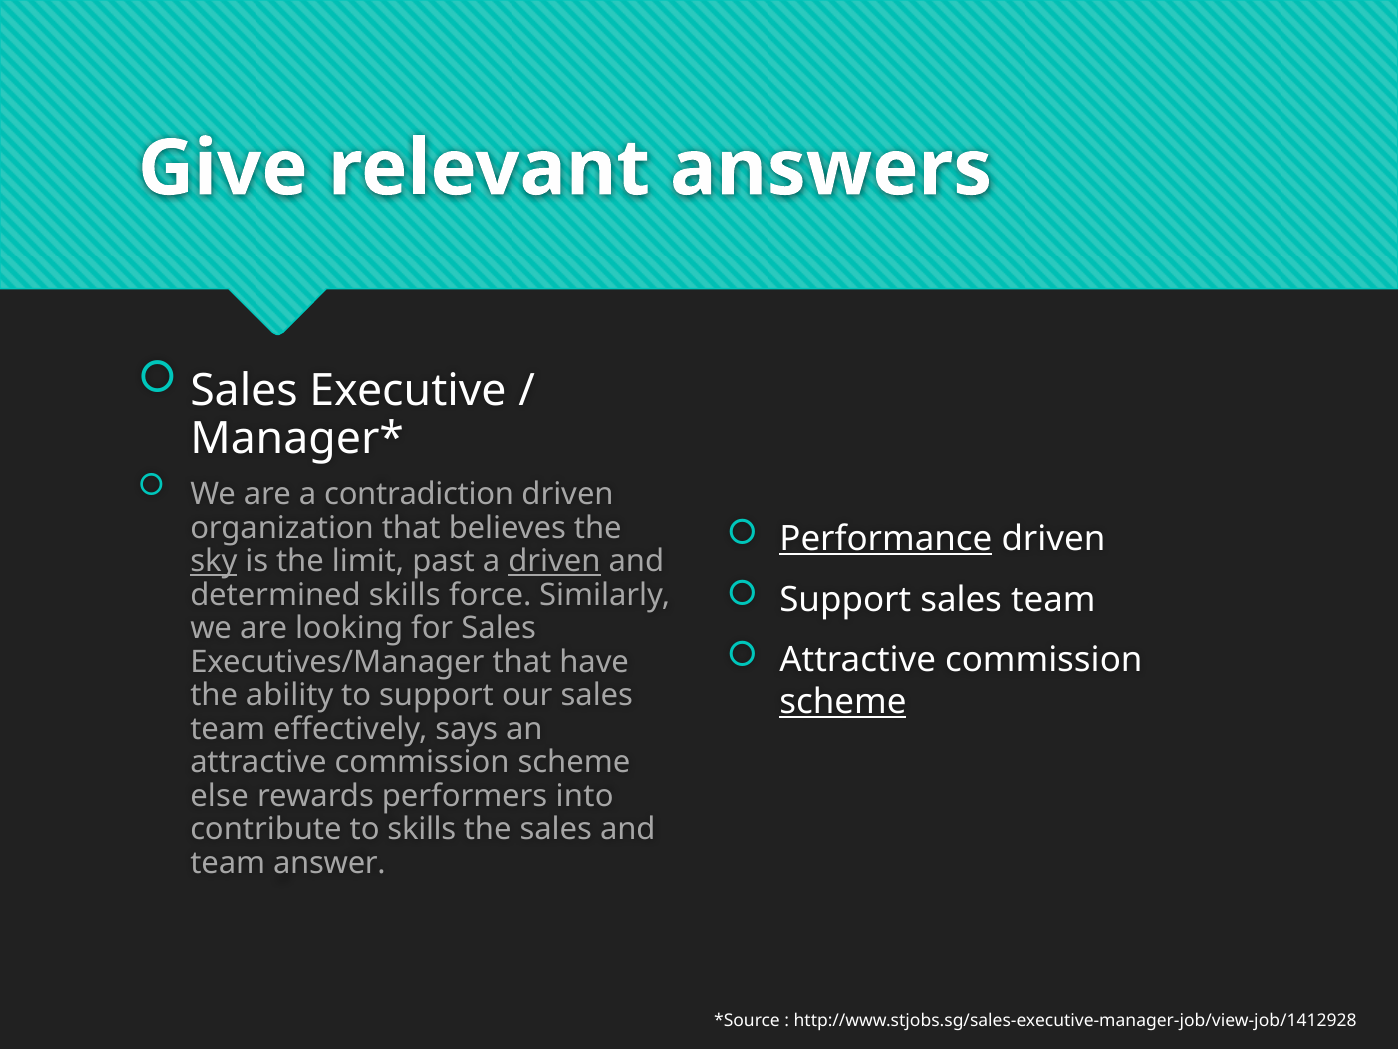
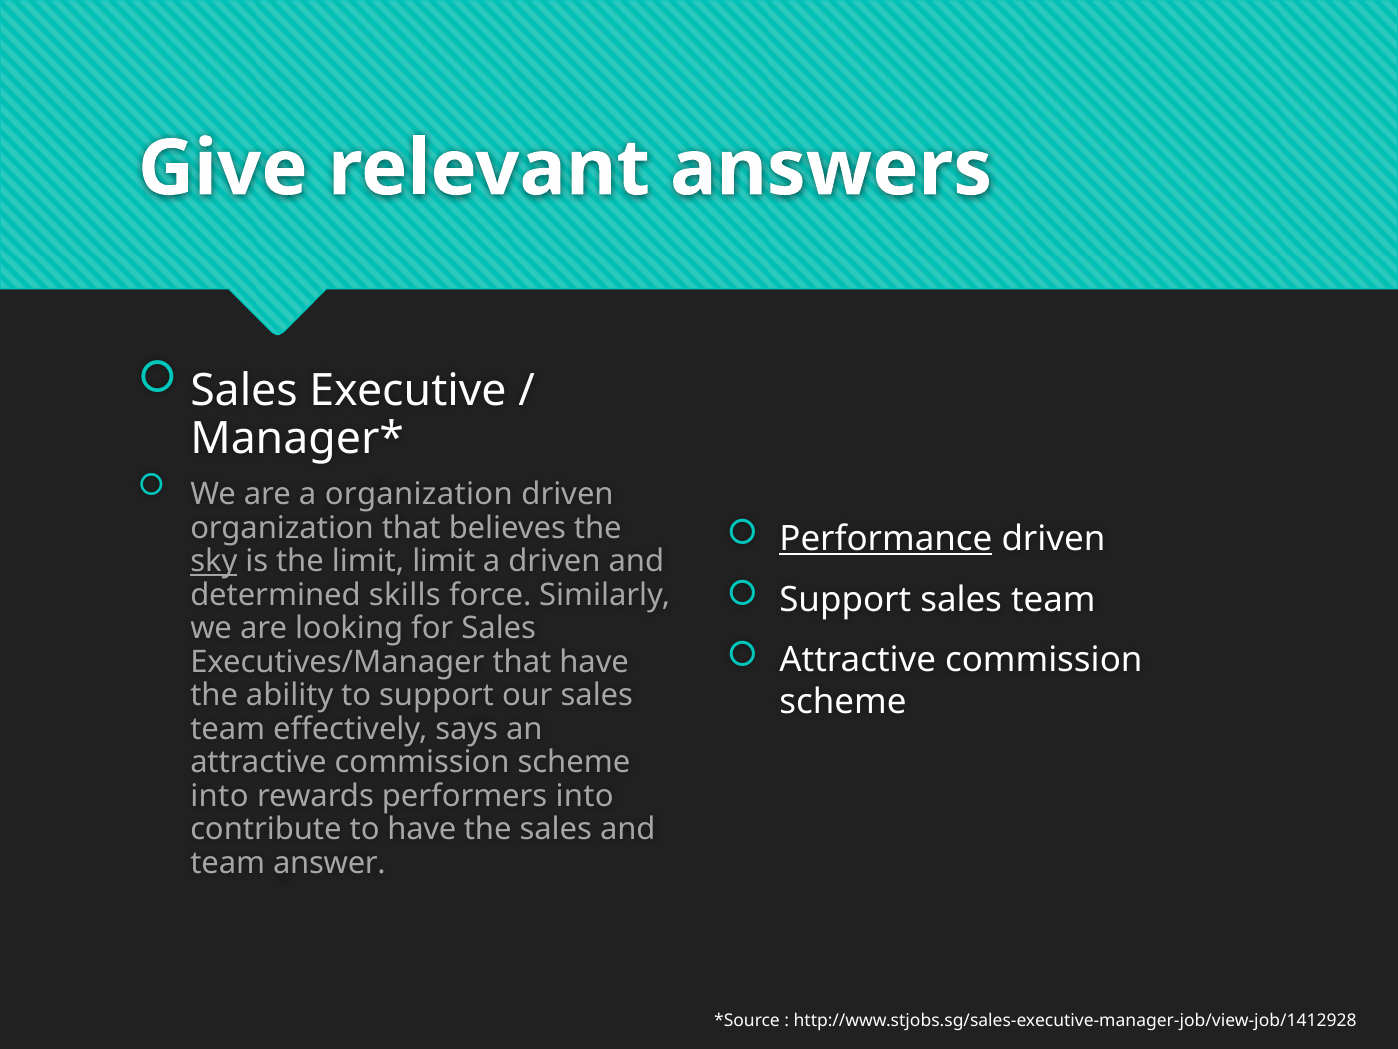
a contradiction: contradiction -> organization
limit past: past -> limit
driven at (554, 561) underline: present -> none
scheme at (843, 702) underline: present -> none
else at (220, 796): else -> into
to skills: skills -> have
